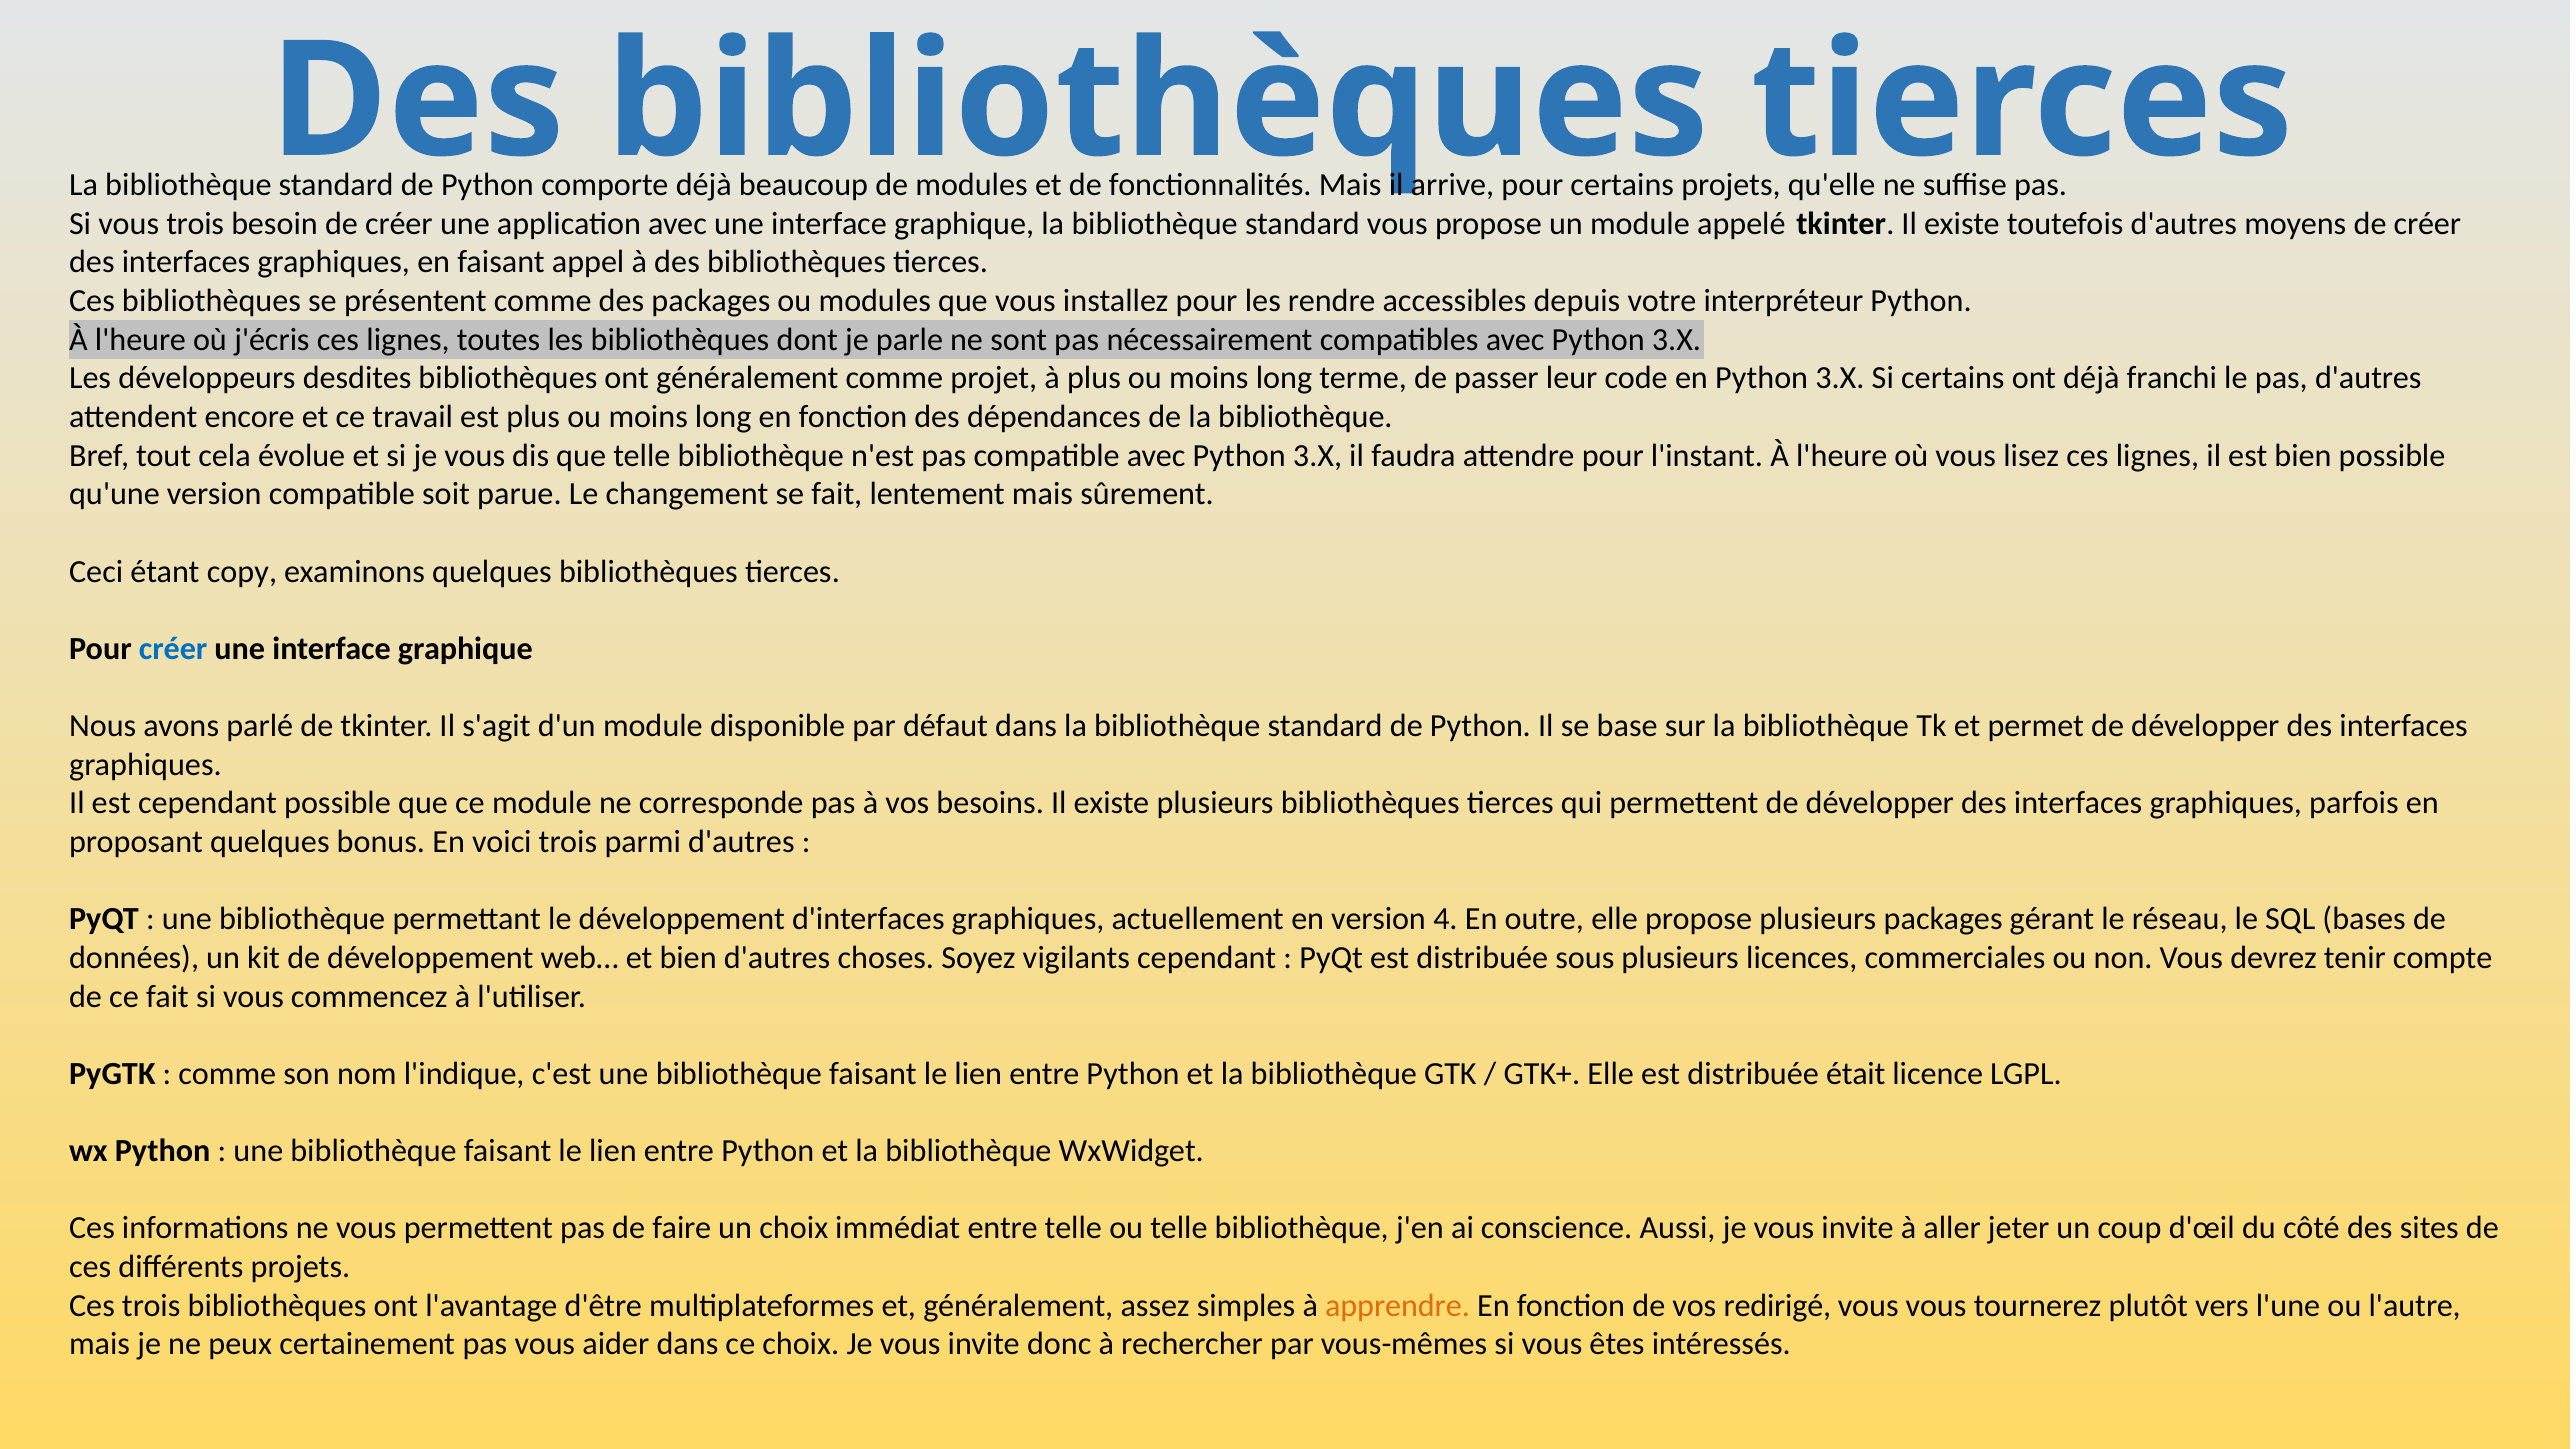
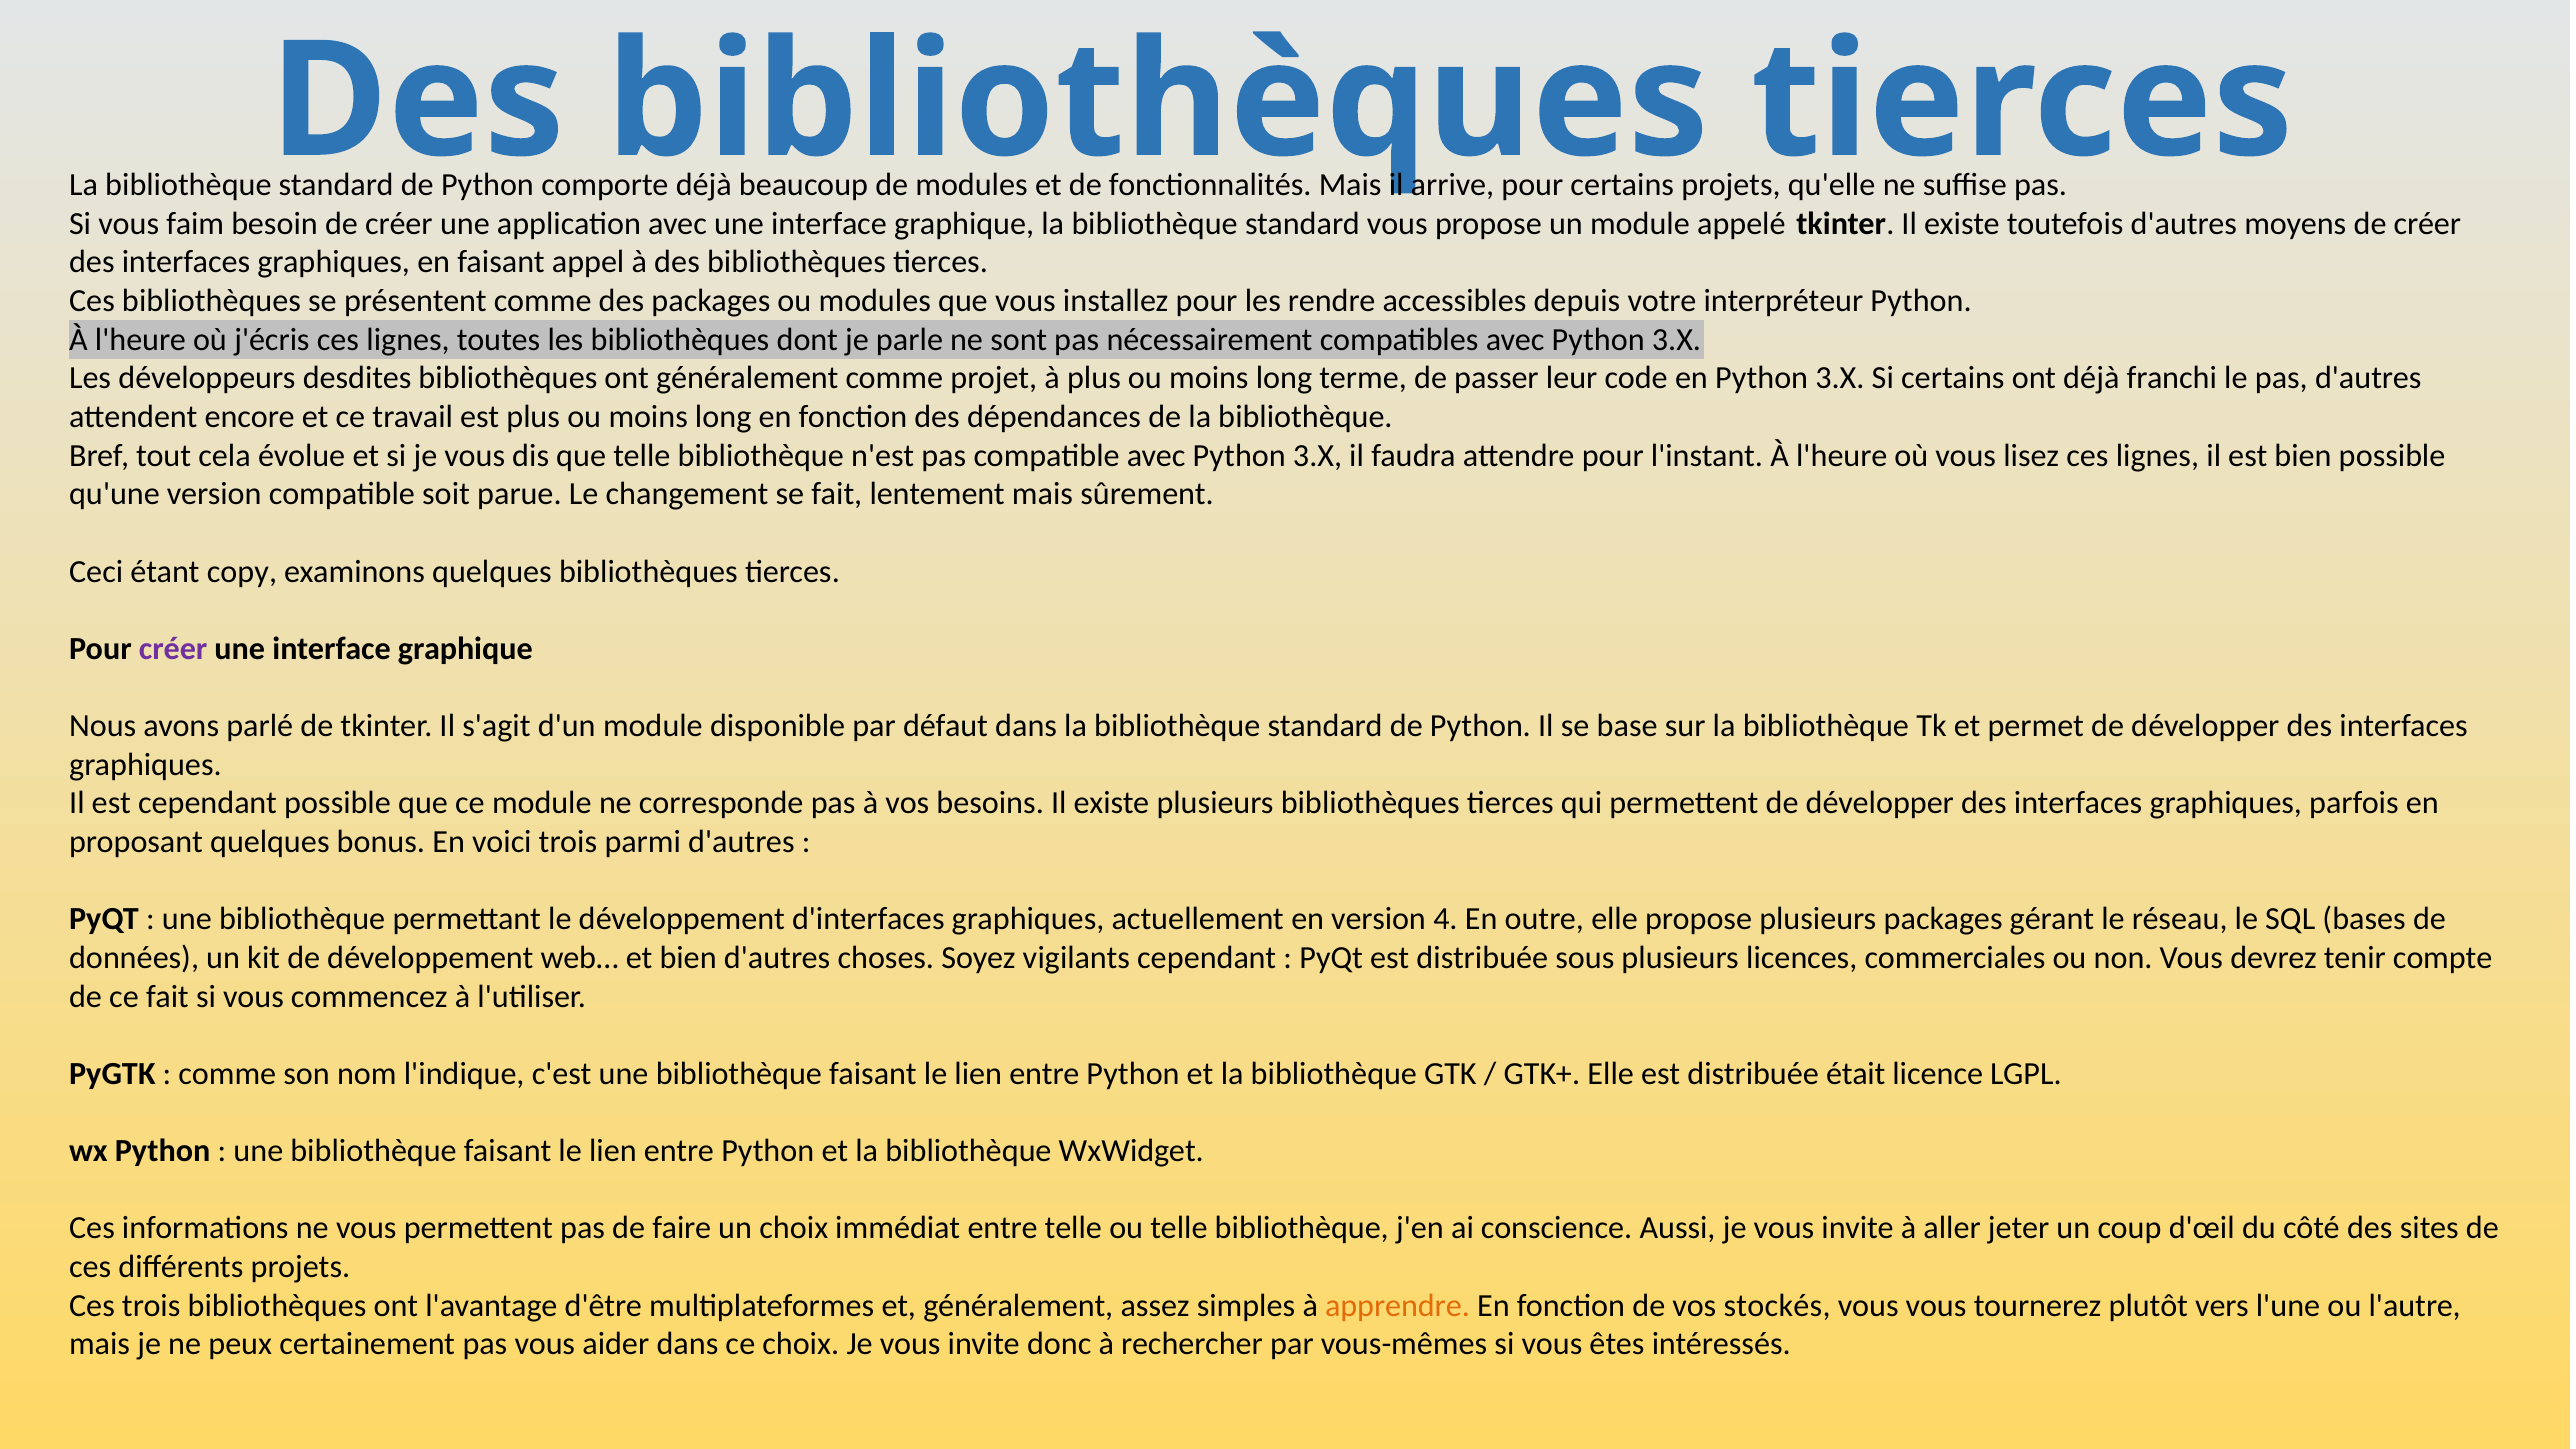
vous trois: trois -> faim
créer at (173, 649) colour: blue -> purple
redirigé: redirigé -> stockés
